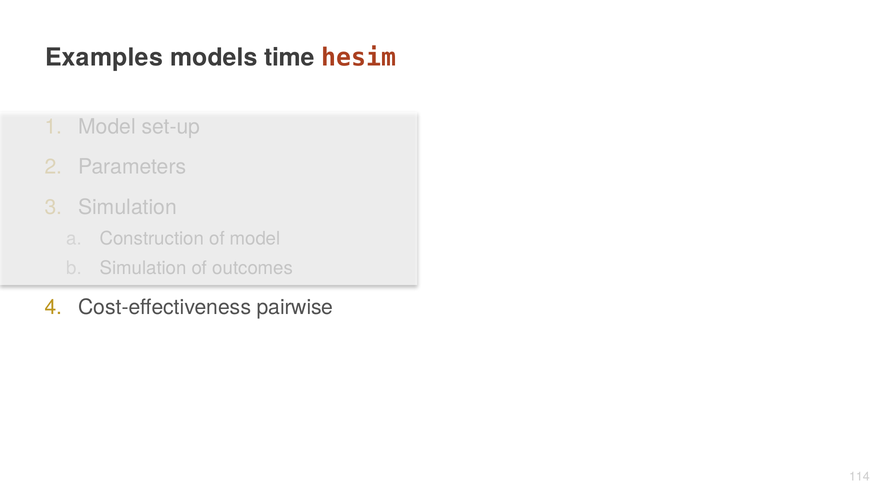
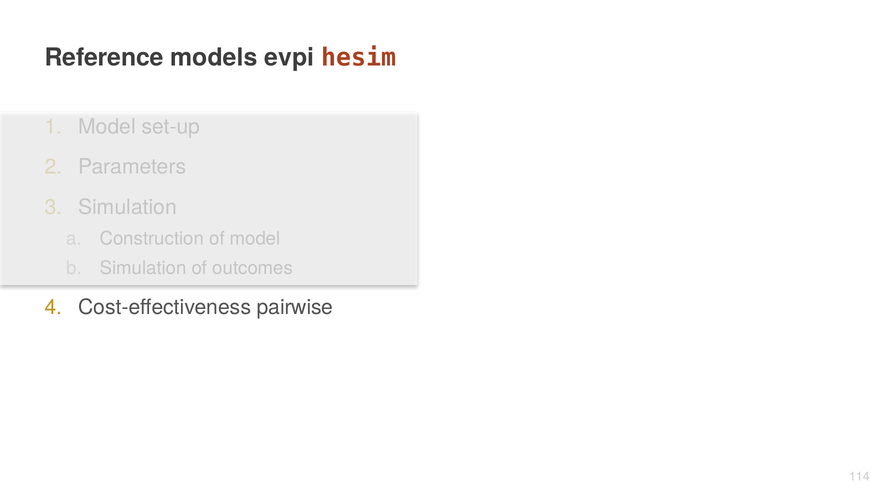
Examples: Examples -> Reference
time: time -> evpi
